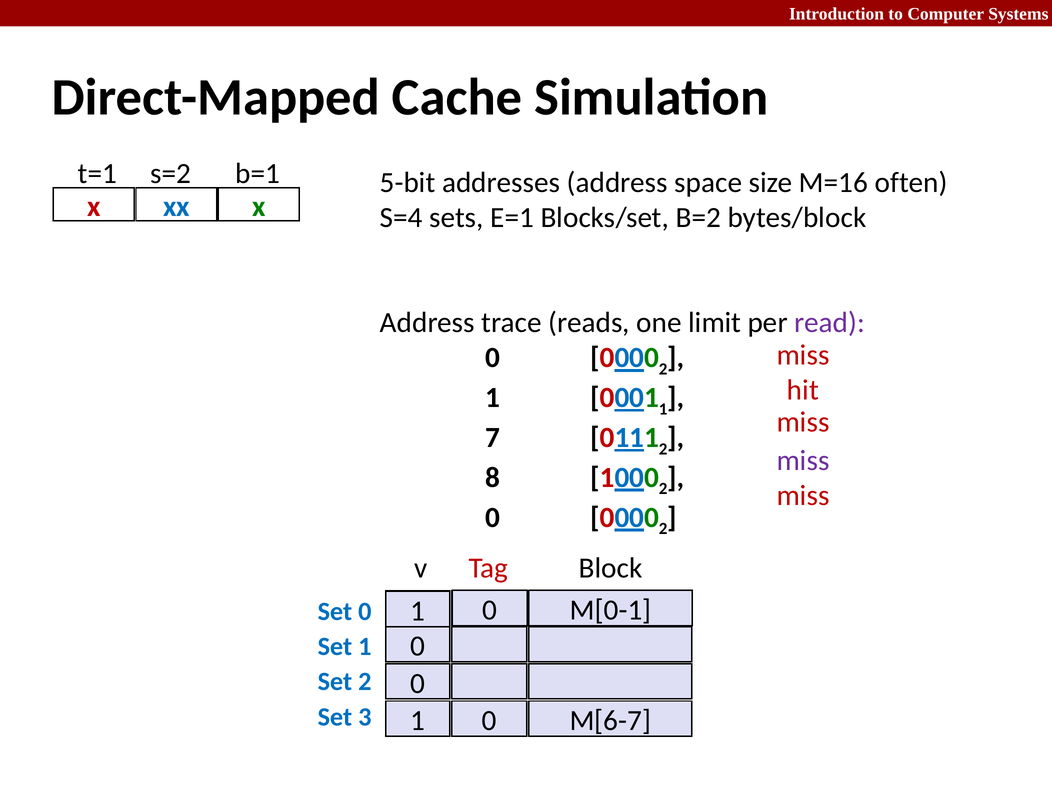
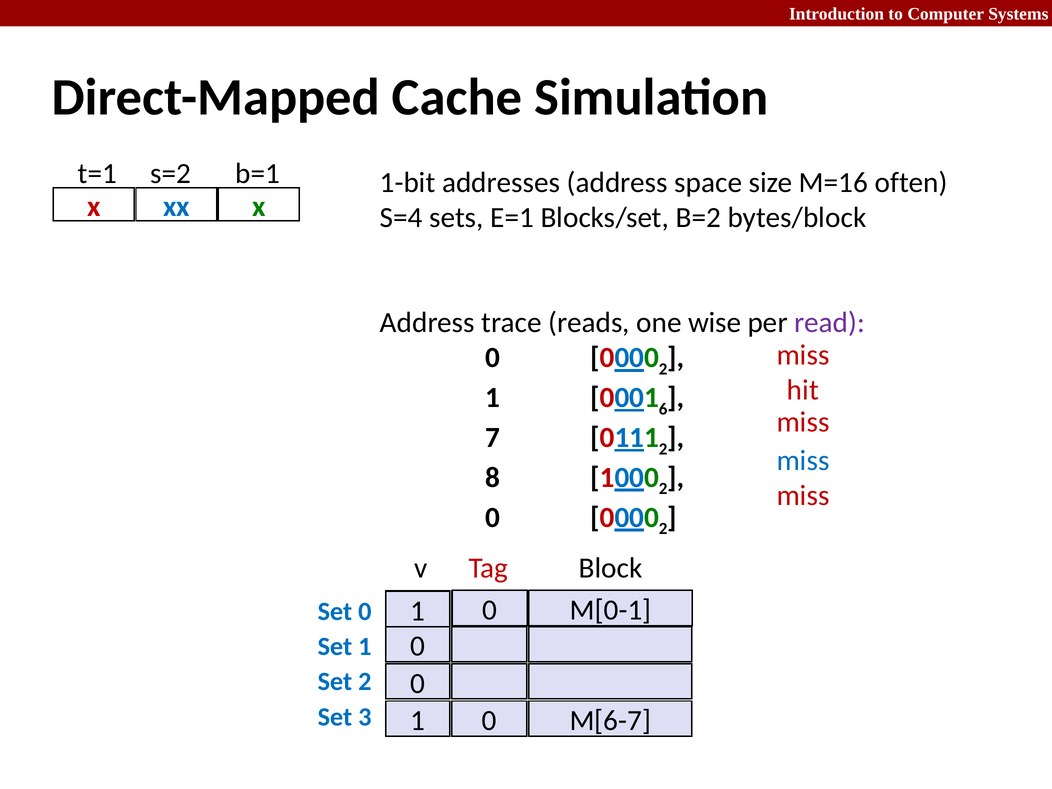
5-bit: 5-bit -> 1-bit
limit: limit -> wise
1 at (663, 409): 1 -> 6
miss at (803, 460) colour: purple -> blue
